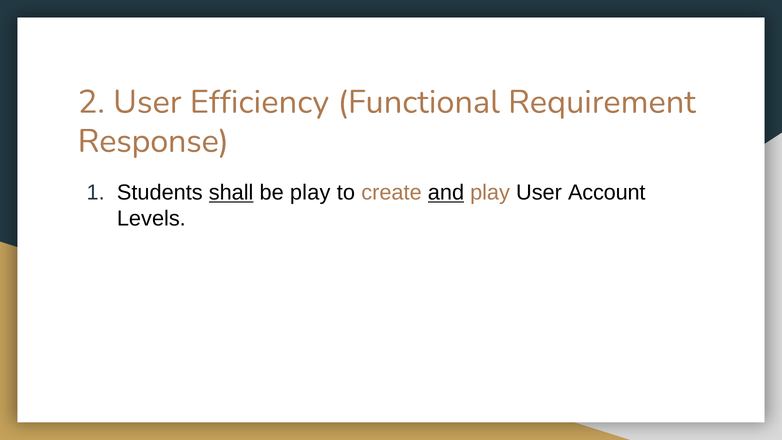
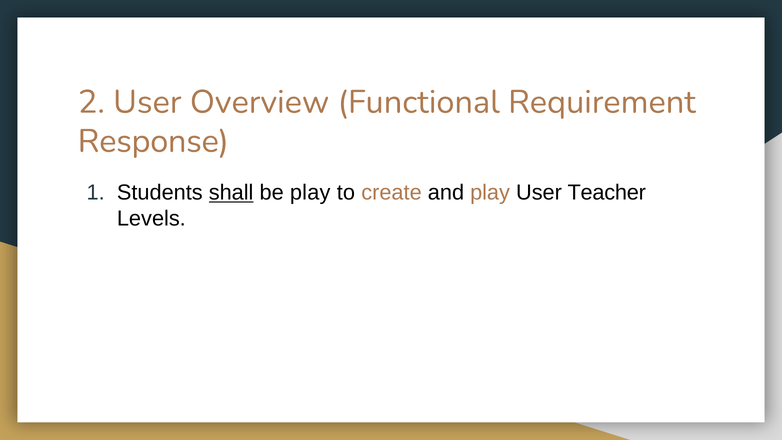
Efficiency: Efficiency -> Overview
and underline: present -> none
Account: Account -> Teacher
